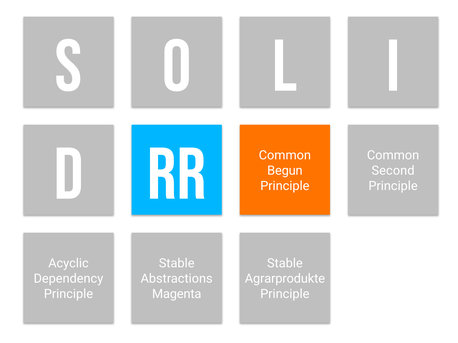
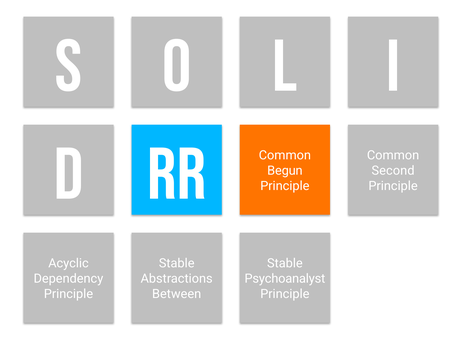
Agrarprodukte: Agrarprodukte -> Psychoanalyst
Magenta: Magenta -> Between
